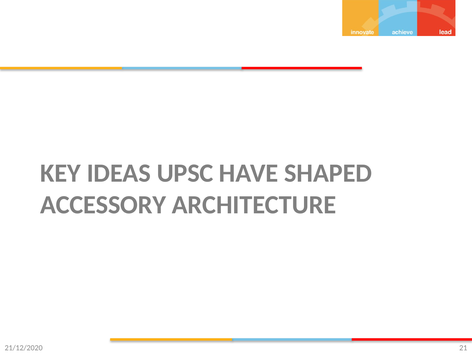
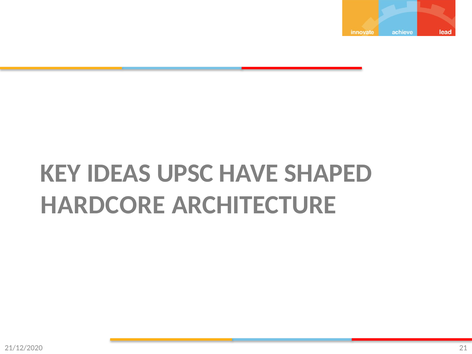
ACCESSORY: ACCESSORY -> HARDCORE
